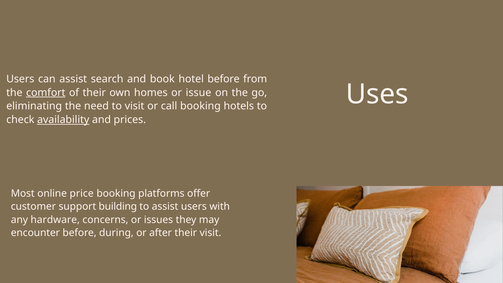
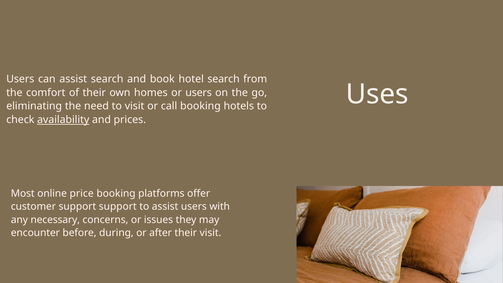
hotel before: before -> search
comfort underline: present -> none
or issue: issue -> users
support building: building -> support
hardware: hardware -> necessary
